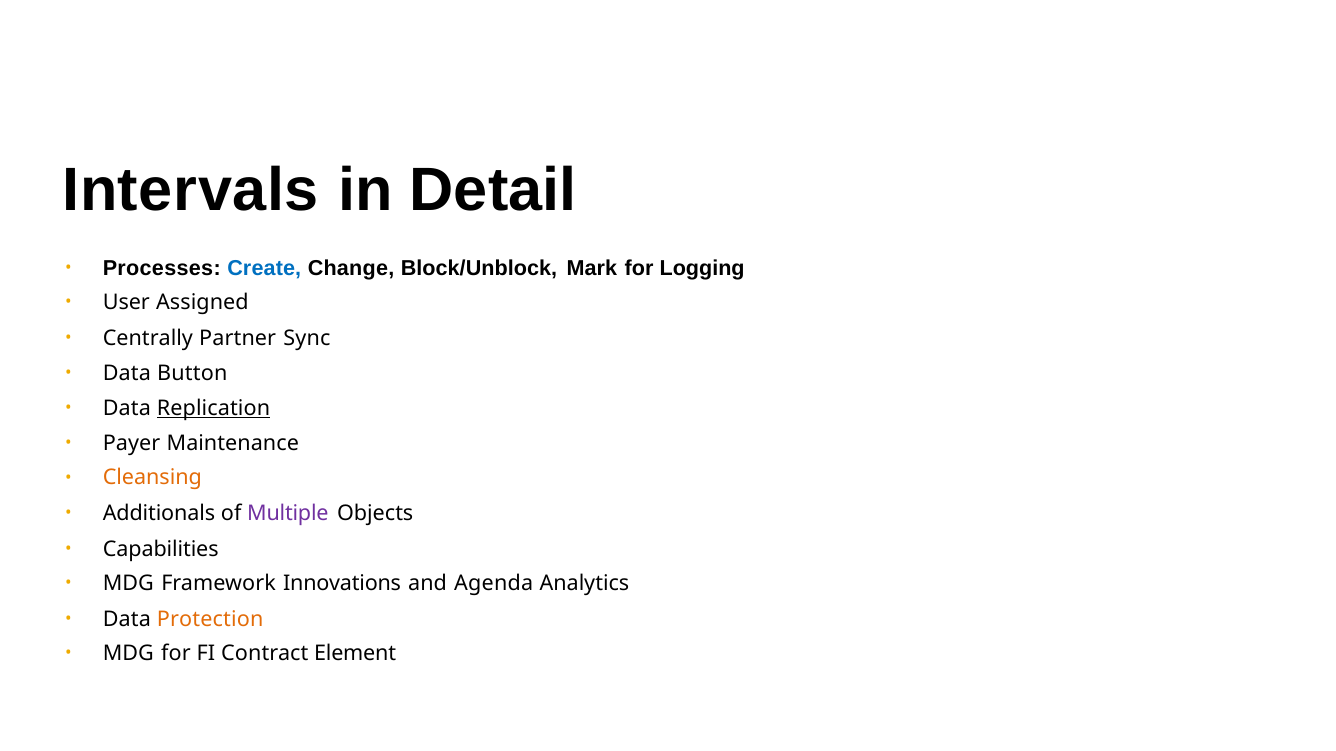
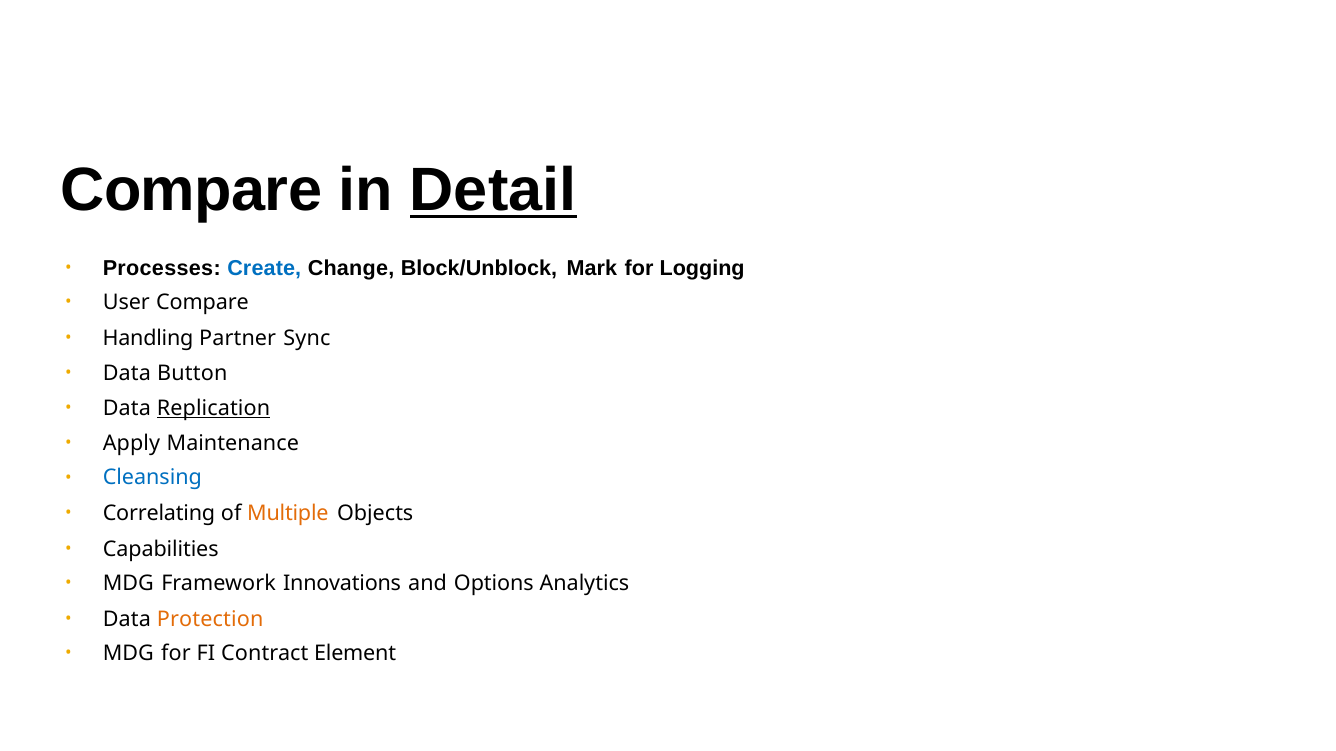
Intervals at (191, 190): Intervals -> Compare
Detail underline: none -> present
User Assigned: Assigned -> Compare
Centrally: Centrally -> Handling
Payer: Payer -> Apply
Cleansing colour: orange -> blue
Additionals: Additionals -> Correlating
Multiple colour: purple -> orange
Agenda: Agenda -> Options
